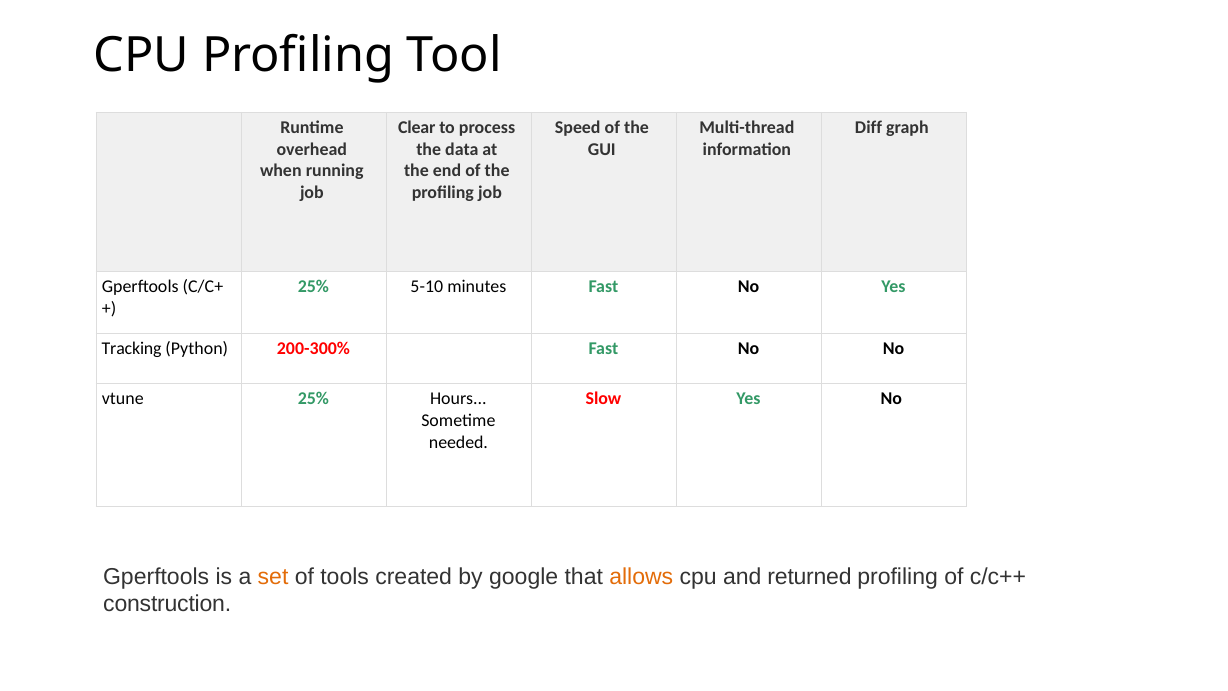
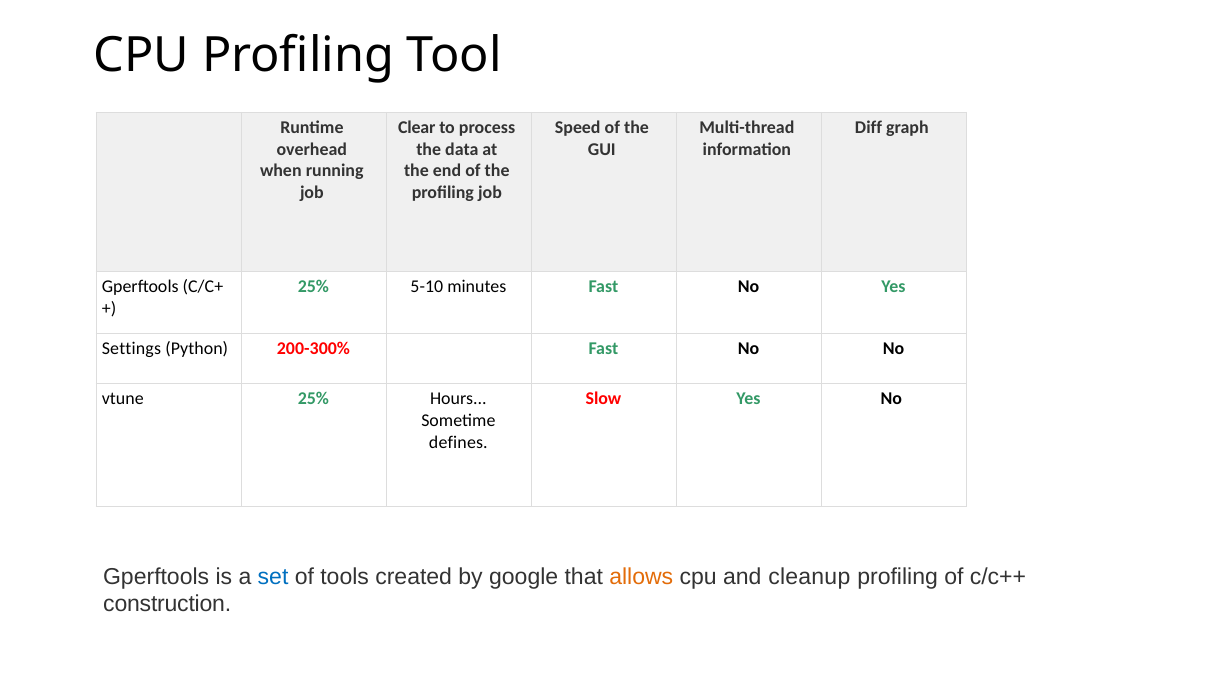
Tracking: Tracking -> Settings
needed: needed -> defines
set colour: orange -> blue
returned: returned -> cleanup
